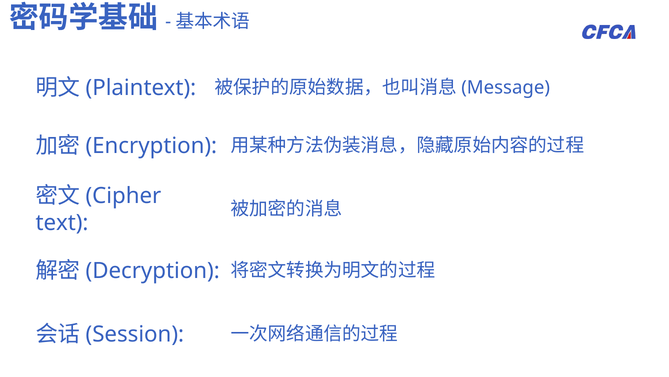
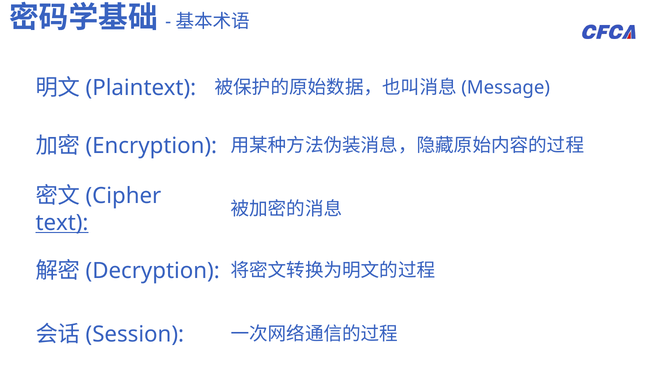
text underline: none -> present
